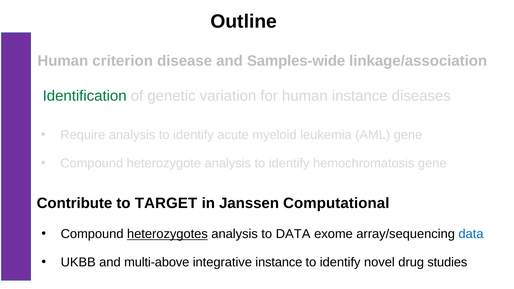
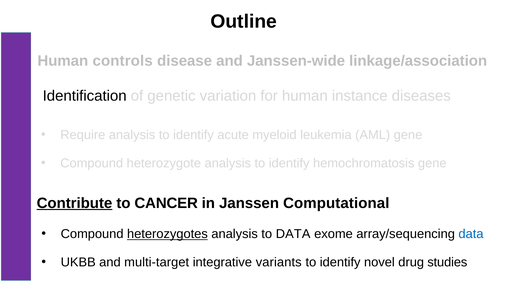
criterion: criterion -> controls
Samples-wide: Samples-wide -> Janssen-wide
Identification colour: green -> black
Contribute underline: none -> present
TARGET: TARGET -> CANCER
multi-above: multi-above -> multi-target
integrative instance: instance -> variants
